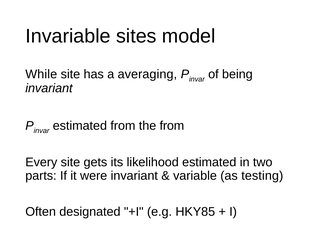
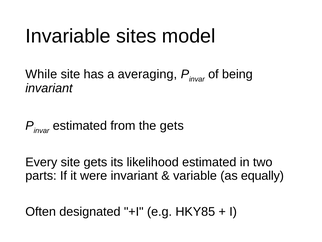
the from: from -> gets
testing: testing -> equally
